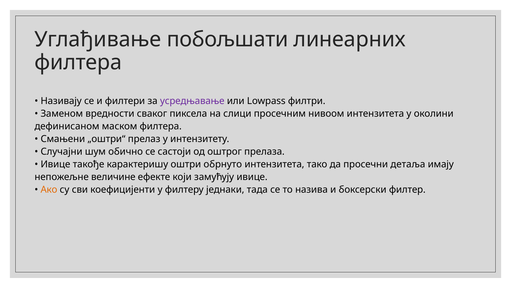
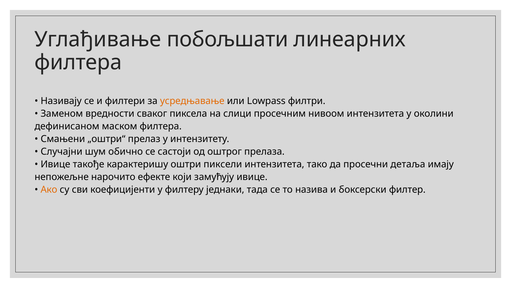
усредњавање colour: purple -> orange
обрнуто: обрнуто -> пиксели
величине: величине -> нарочито
